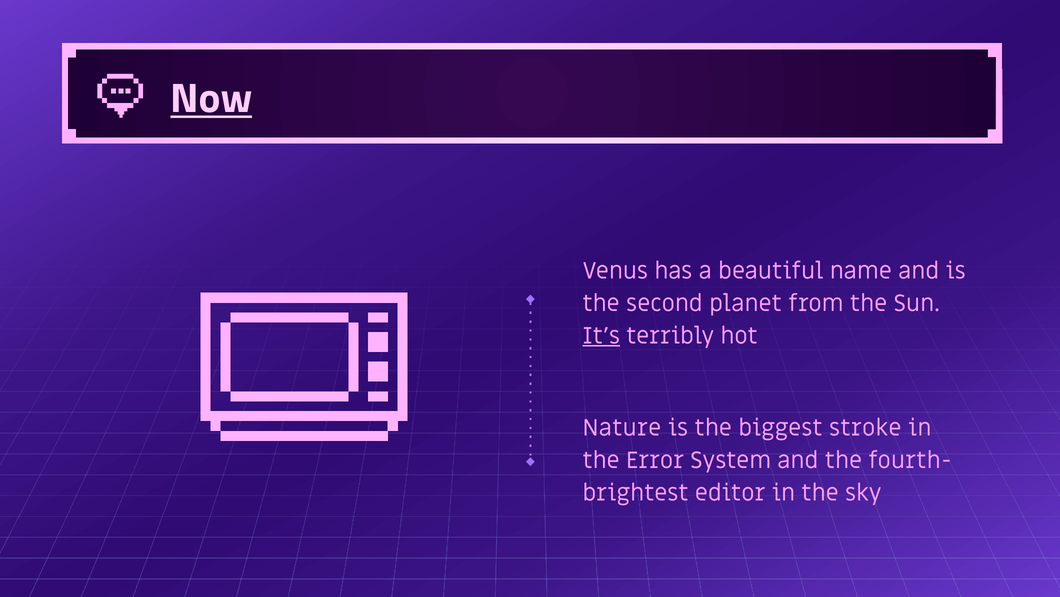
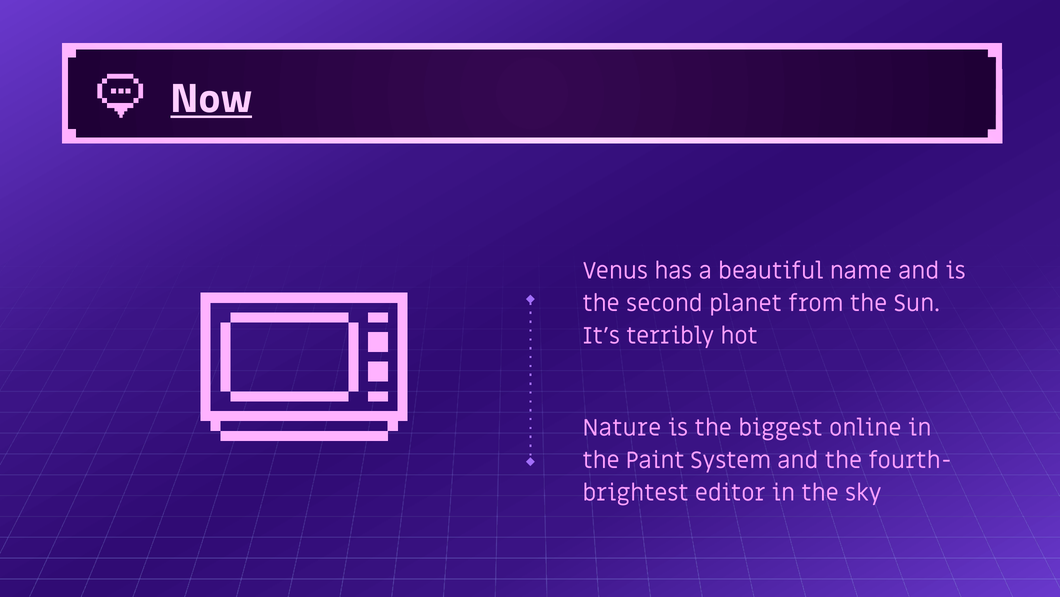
It’s underline: present -> none
stroke: stroke -> online
Error: Error -> Paint
